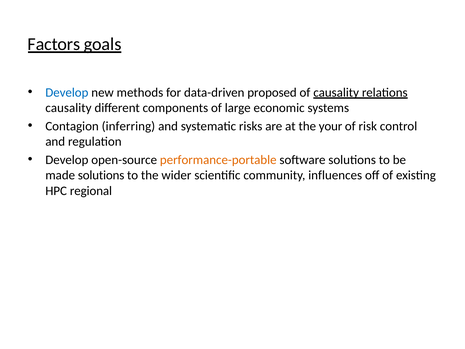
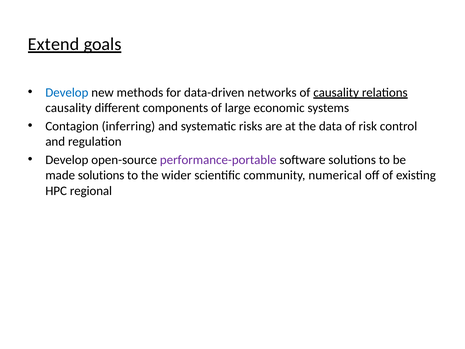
Factors: Factors -> Extend
proposed: proposed -> networks
your: your -> data
performance-portable colour: orange -> purple
influences: influences -> numerical
